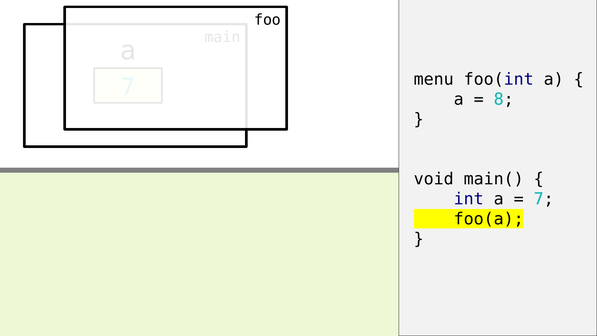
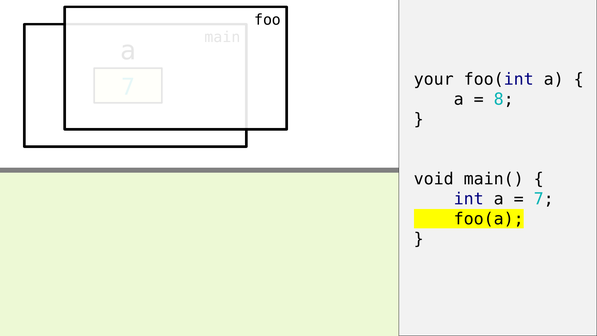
menu: menu -> your
